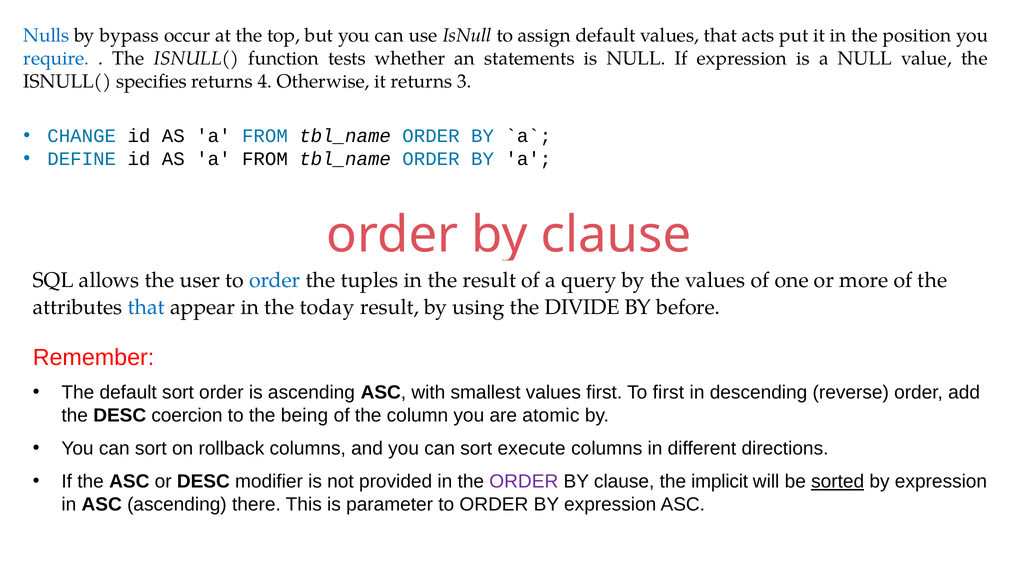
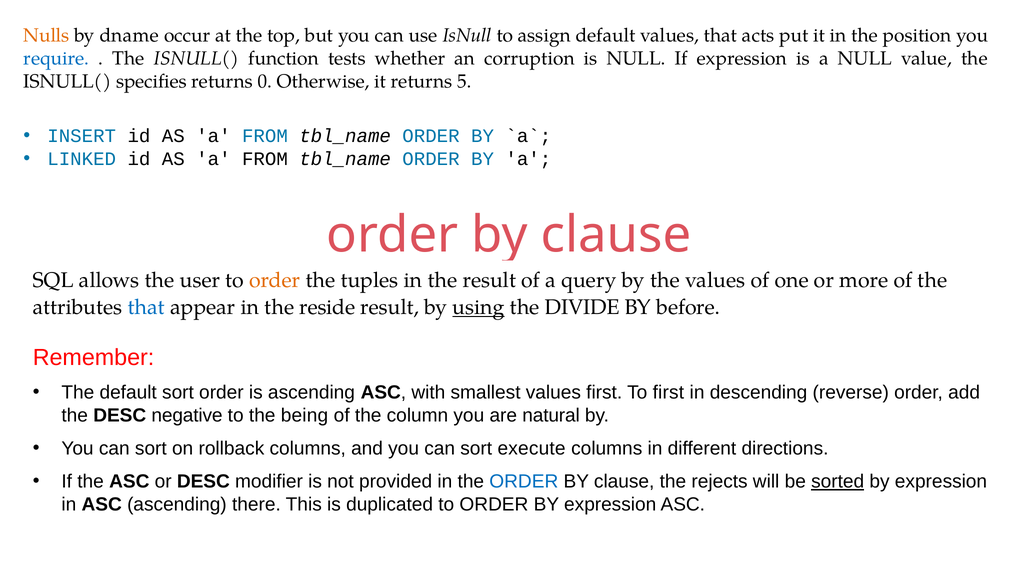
Nulls colour: blue -> orange
bypass: bypass -> dname
statements: statements -> corruption
4: 4 -> 0
3: 3 -> 5
CHANGE: CHANGE -> INSERT
DEFINE: DEFINE -> LINKED
order at (275, 281) colour: blue -> orange
today: today -> reside
using underline: none -> present
coercion: coercion -> negative
atomic: atomic -> natural
ORDER at (524, 482) colour: purple -> blue
implicit: implicit -> rejects
parameter: parameter -> duplicated
